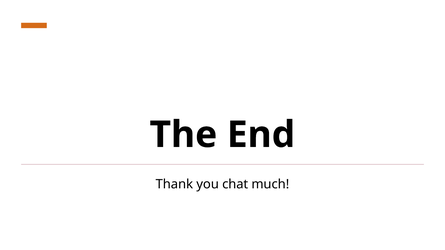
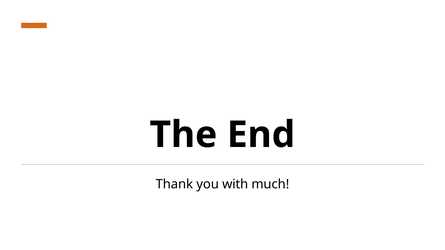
chat: chat -> with
